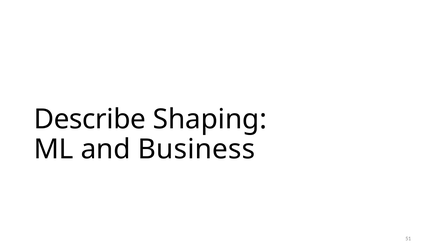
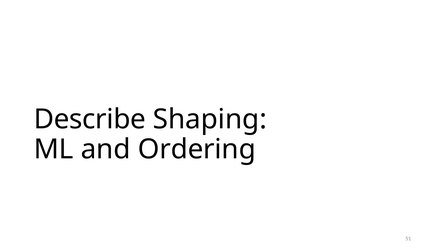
Business: Business -> Ordering
